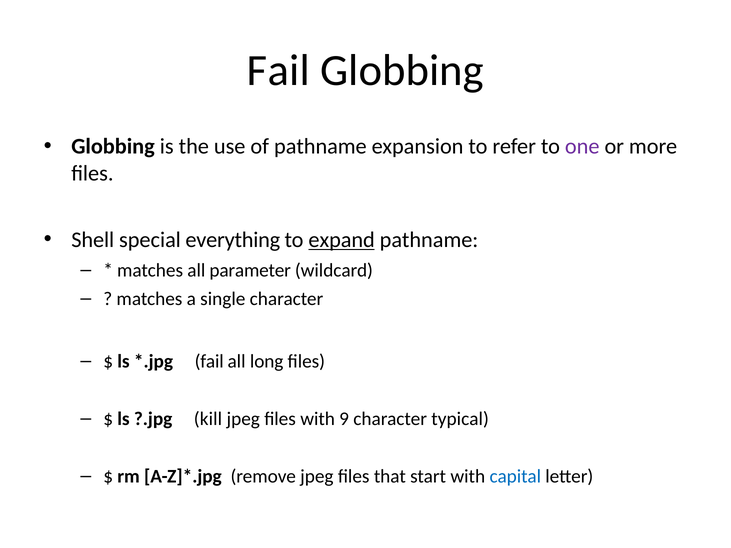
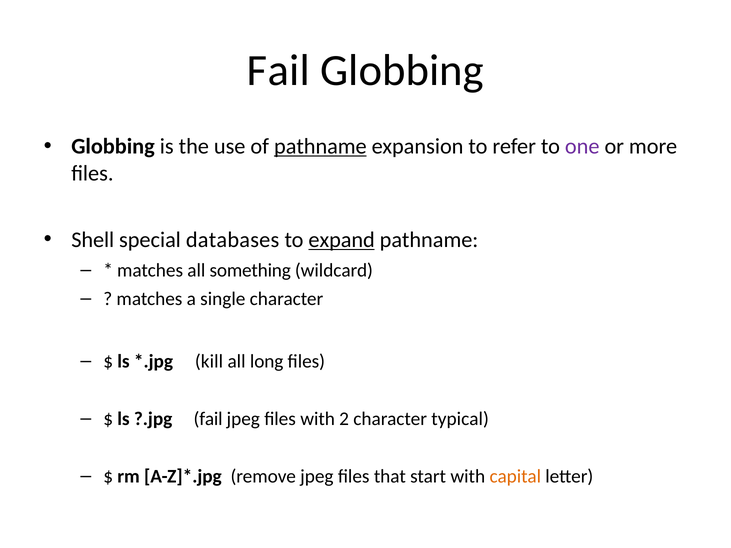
pathname at (320, 147) underline: none -> present
everything: everything -> databases
parameter: parameter -> something
fail at (209, 361): fail -> kill
?.jpg kill: kill -> fail
9: 9 -> 2
capital colour: blue -> orange
